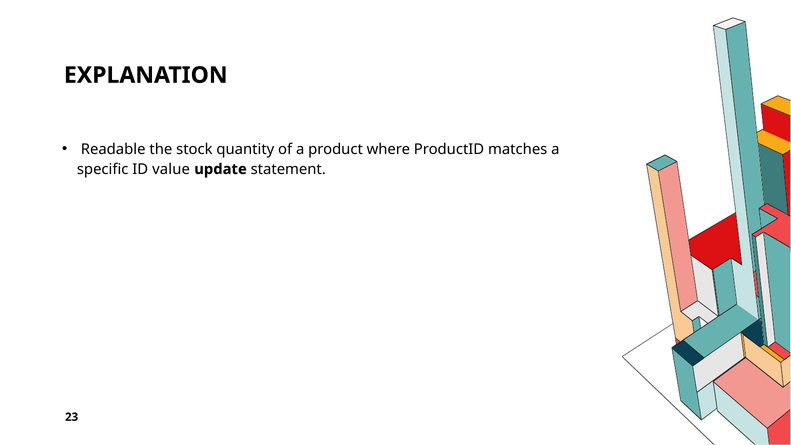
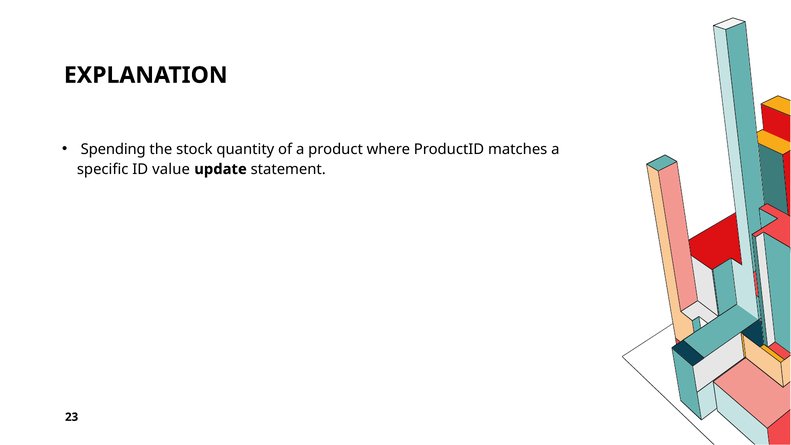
Readable: Readable -> Spending
